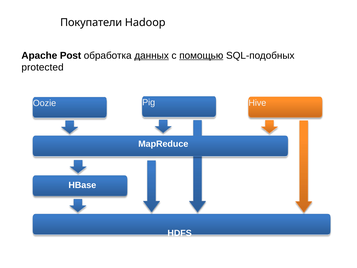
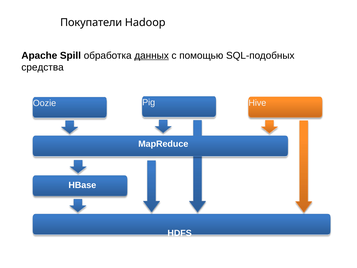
Post: Post -> Spill
помощью underline: present -> none
protected: protected -> средства
